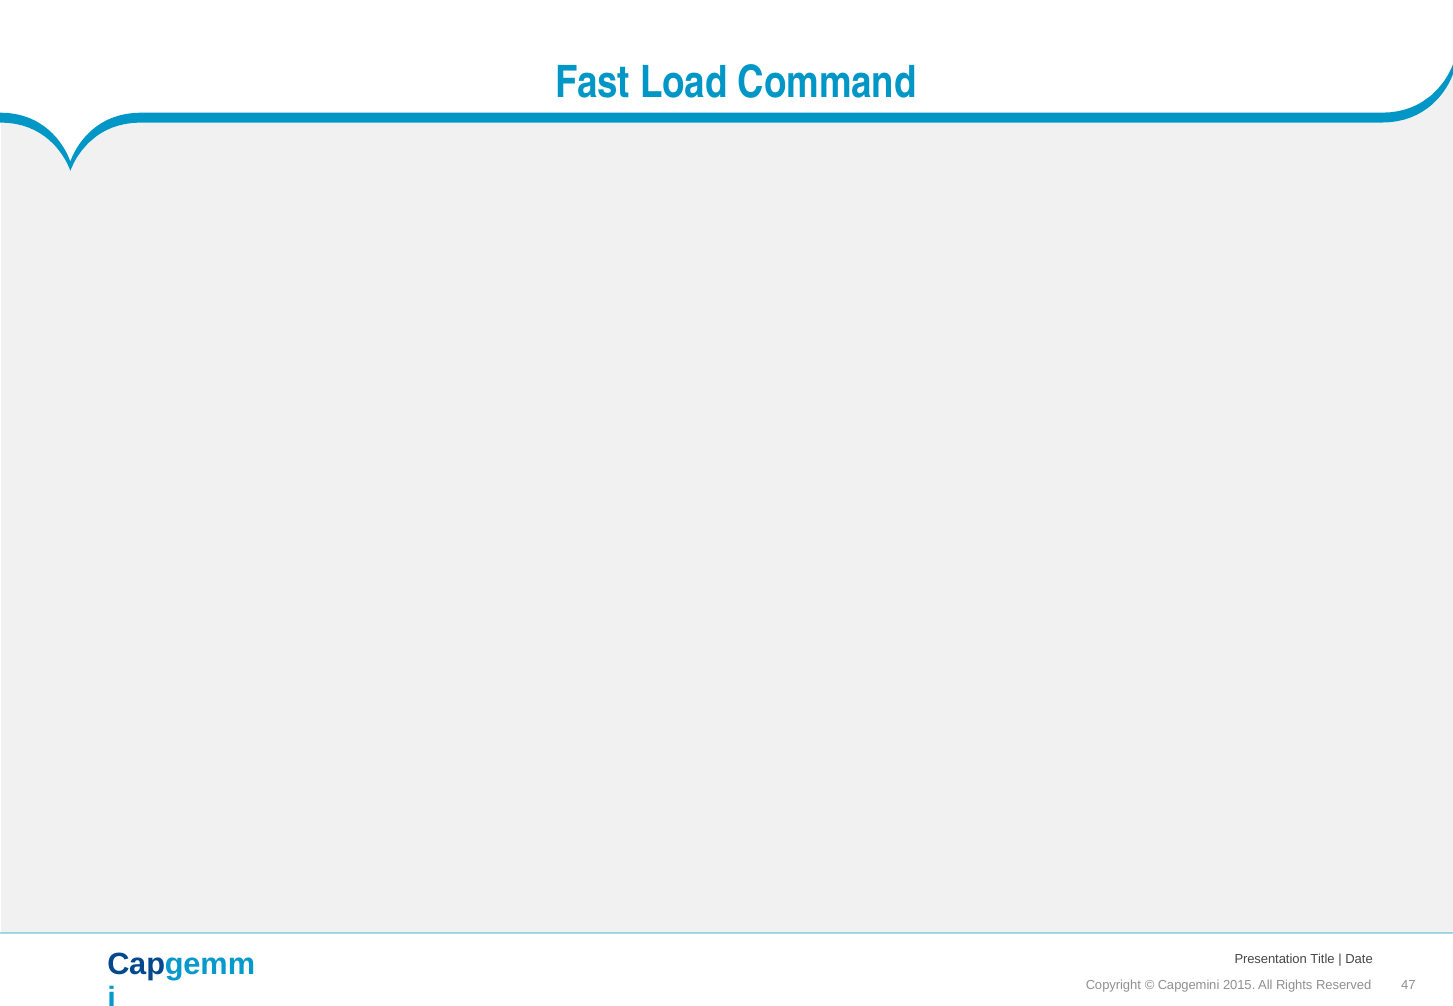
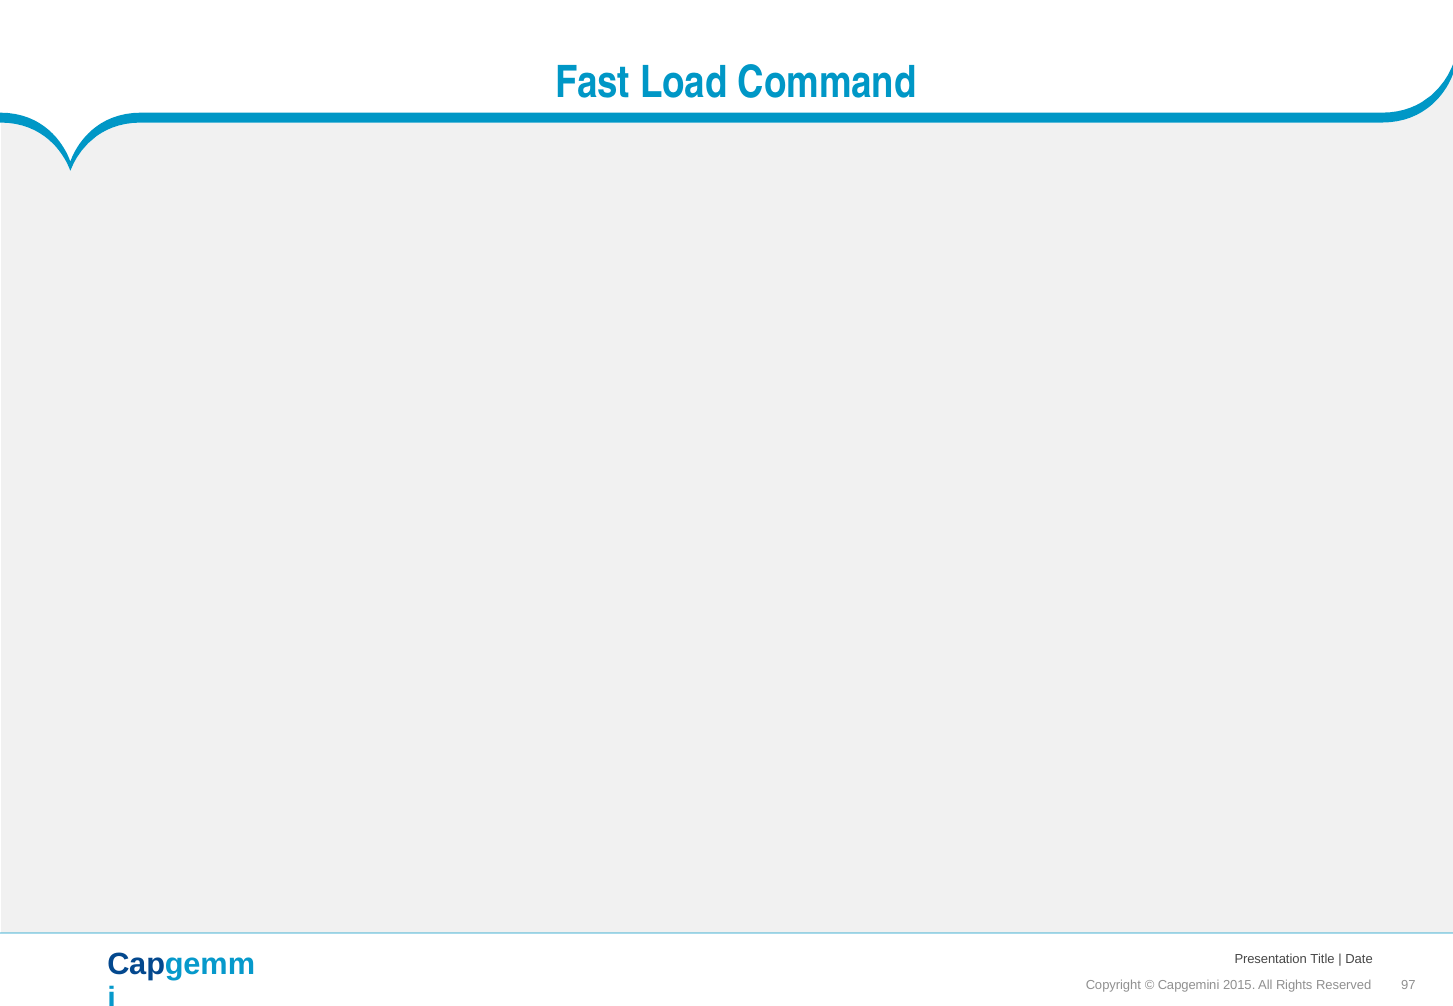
47: 47 -> 97
